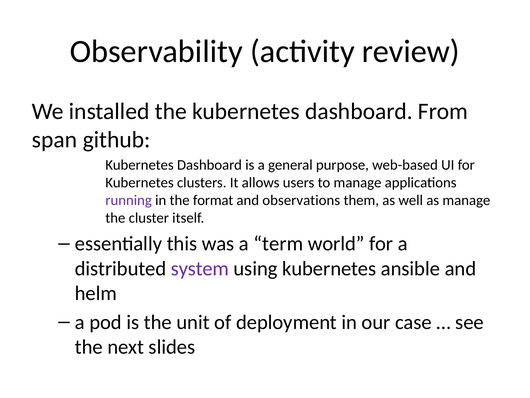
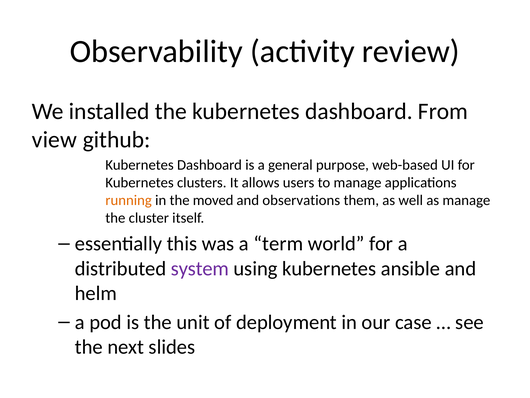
span: span -> view
running colour: purple -> orange
format: format -> moved
